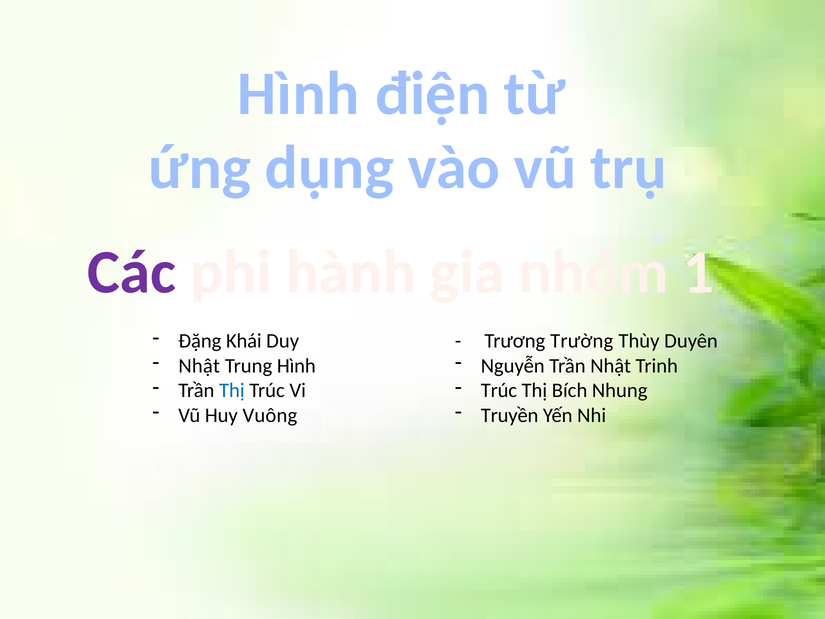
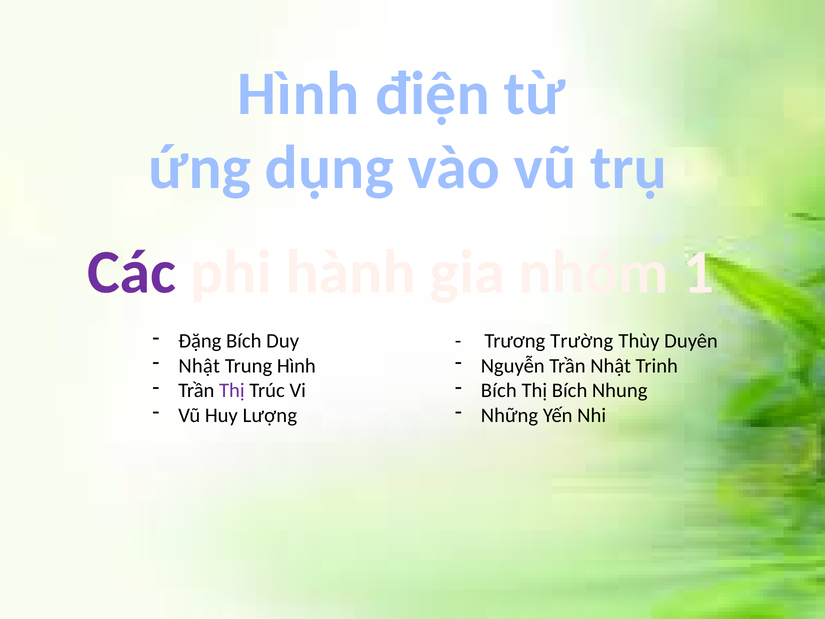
Đặng Khái: Khái -> Bích
Thị at (232, 390) colour: blue -> purple
Trúc at (499, 390): Trúc -> Bích
Vuông: Vuông -> Lượng
Truyền: Truyền -> Những
